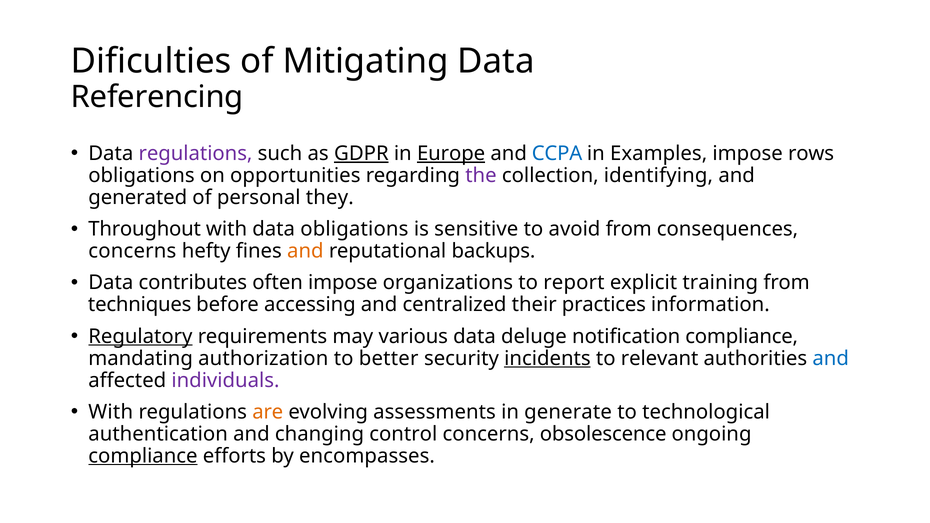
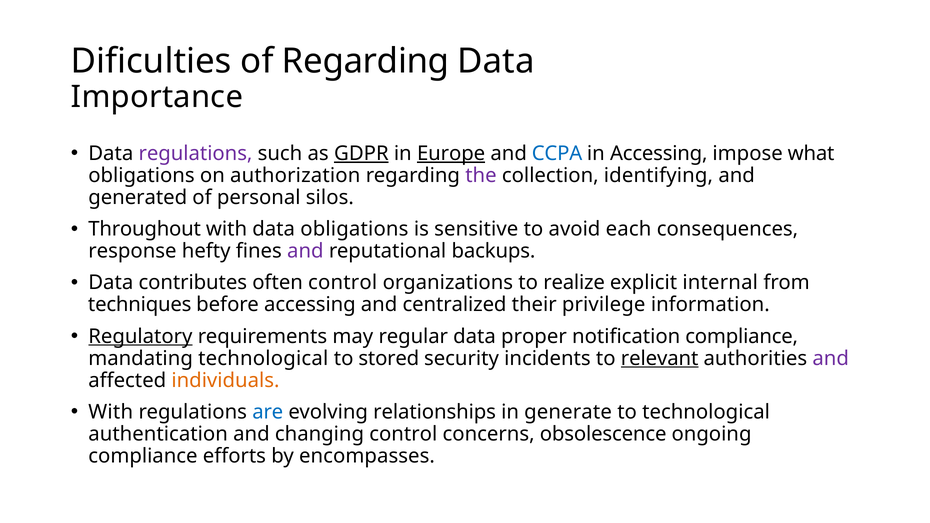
of Mitigating: Mitigating -> Regarding
Referencing: Referencing -> Importance
in Examples: Examples -> Accessing
rows: rows -> what
opportunities: opportunities -> authorization
they: they -> silos
avoid from: from -> each
concerns at (132, 251): concerns -> response
and at (305, 251) colour: orange -> purple
often impose: impose -> control
report: report -> realize
training: training -> internal
practices: practices -> privilege
various: various -> regular
deluge: deluge -> proper
mandating authorization: authorization -> technological
better: better -> stored
incidents underline: present -> none
relevant underline: none -> present
and at (831, 358) colour: blue -> purple
individuals colour: purple -> orange
are colour: orange -> blue
assessments: assessments -> relationships
compliance at (143, 456) underline: present -> none
